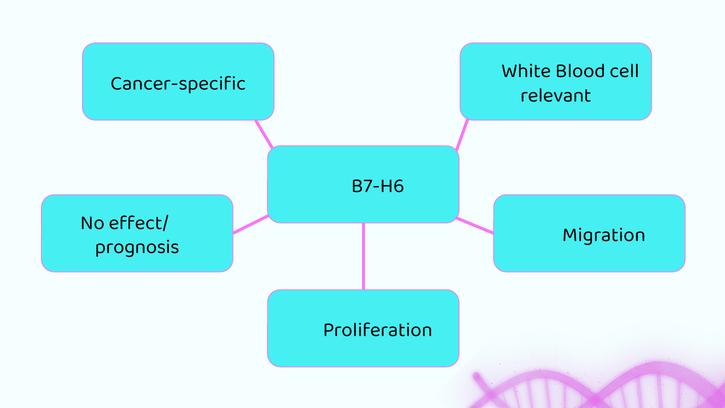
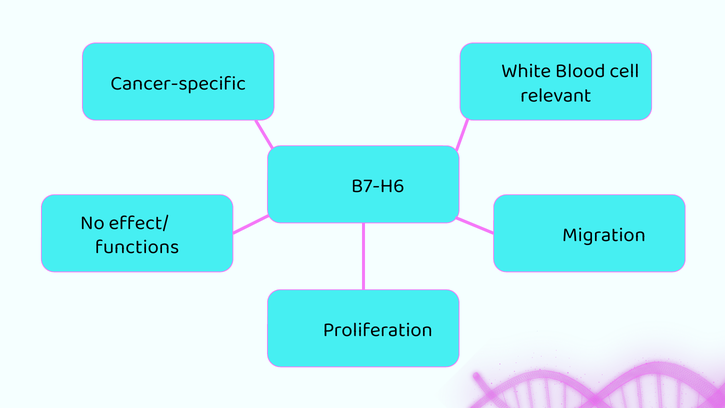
prognosis: prognosis -> functions
